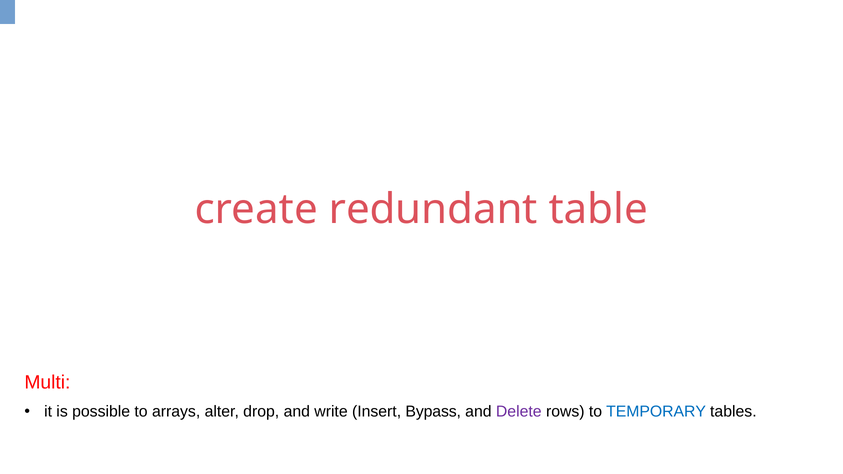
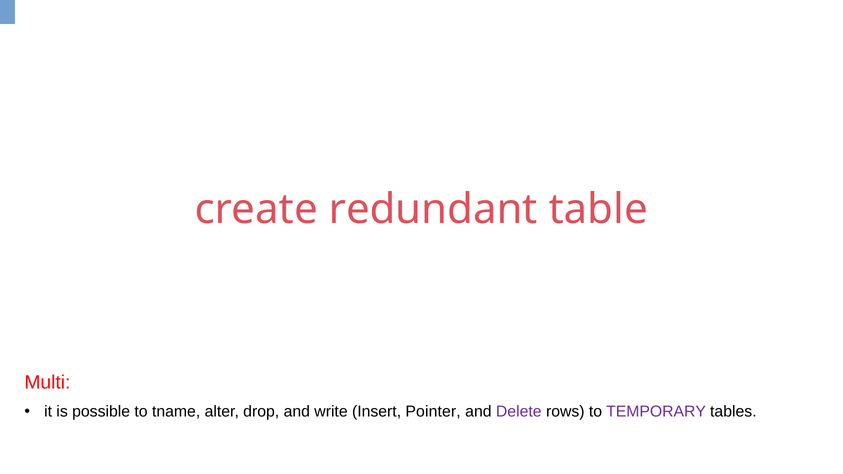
arrays: arrays -> tname
Bypass: Bypass -> Pointer
TEMPORARY colour: blue -> purple
